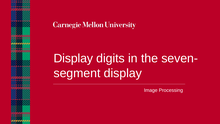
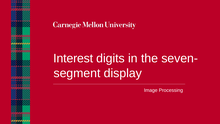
Display at (73, 58): Display -> Interest
